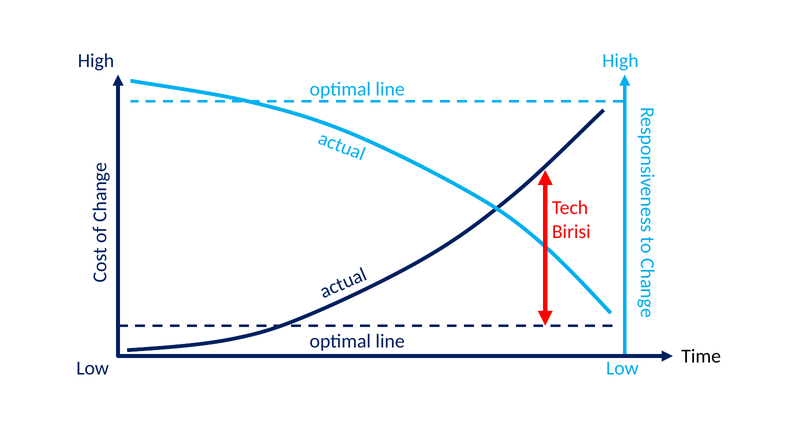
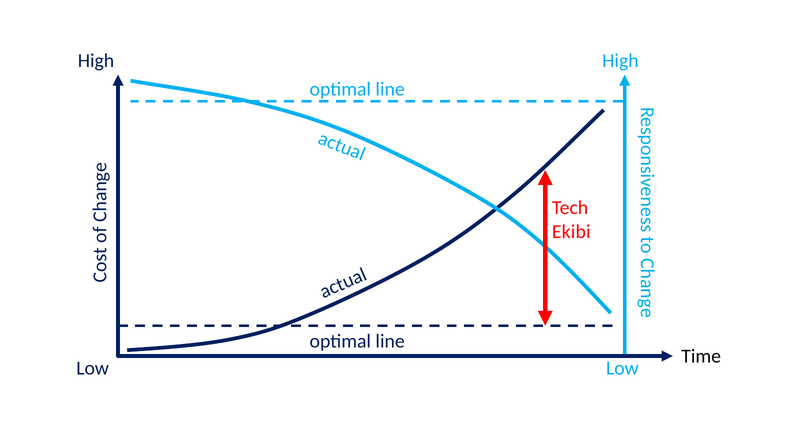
Birisi: Birisi -> Ekibi
